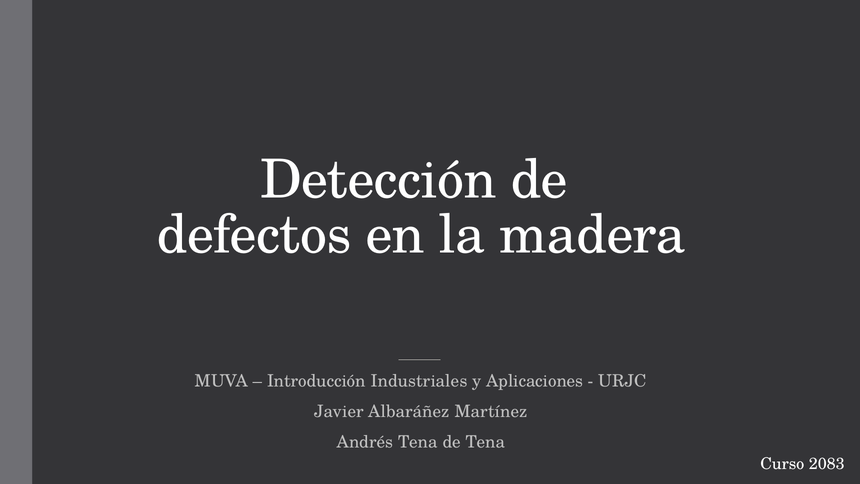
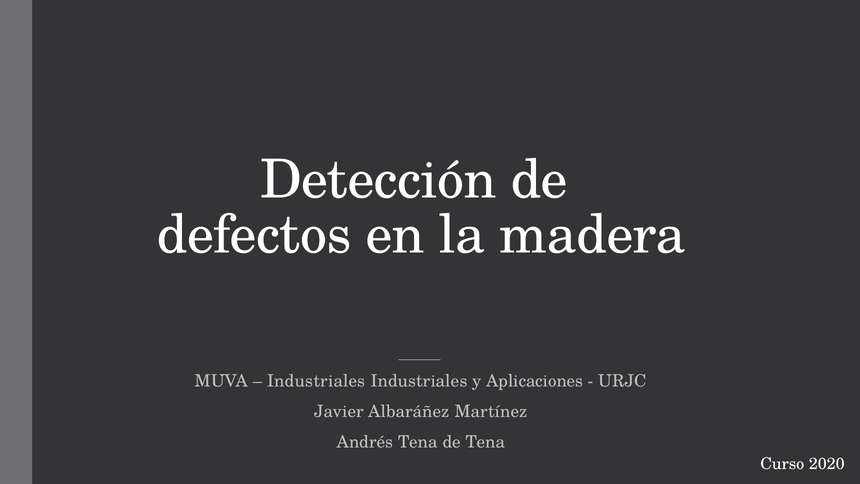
Introducción at (316, 381): Introducción -> Industriales
2083: 2083 -> 2020
